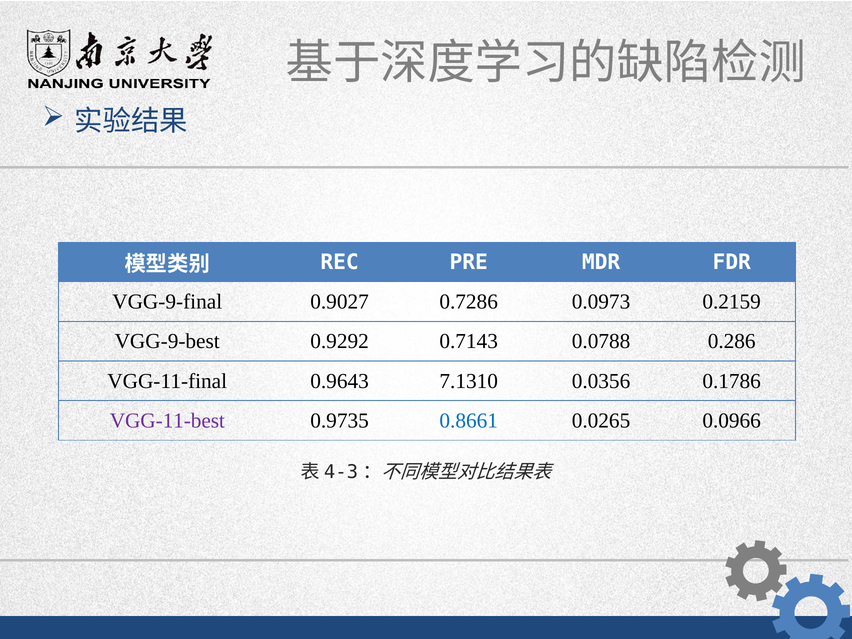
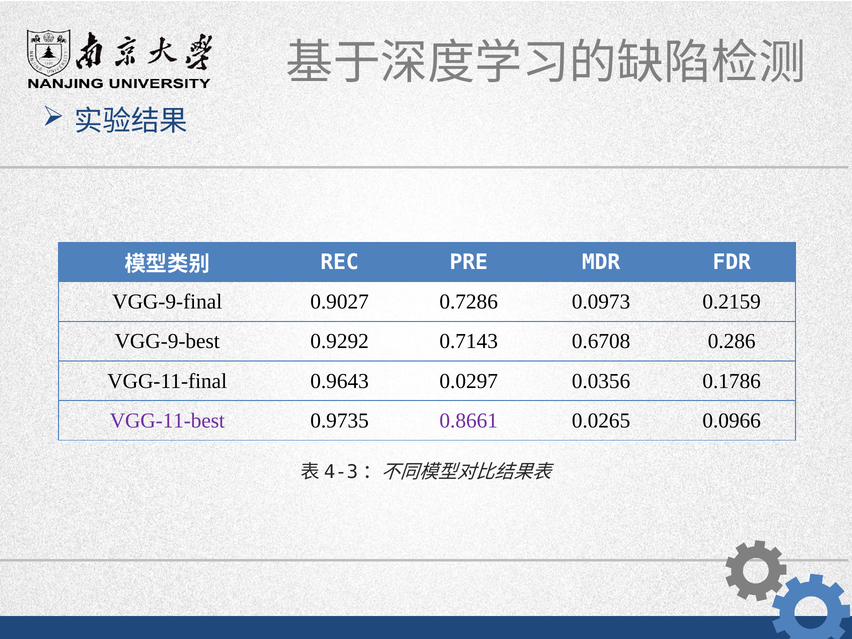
0.0788: 0.0788 -> 0.6708
7.1310: 7.1310 -> 0.0297
0.8661 colour: blue -> purple
